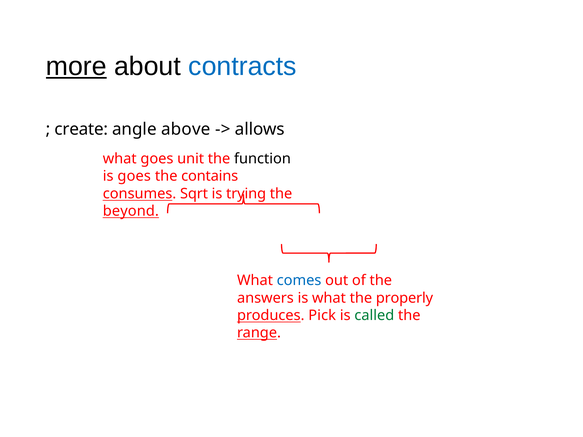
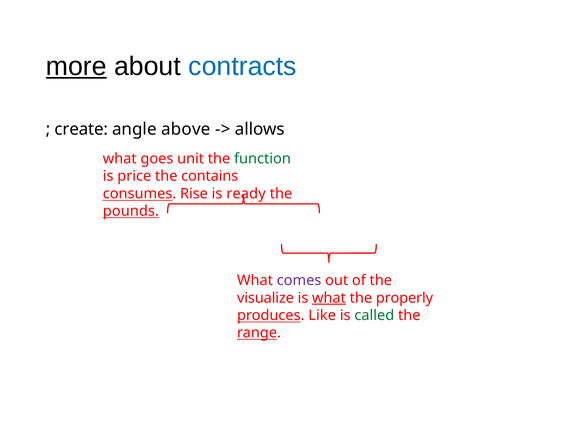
function colour: black -> green
is goes: goes -> price
Sqrt: Sqrt -> Rise
trying: trying -> ready
beyond: beyond -> pounds
comes colour: blue -> purple
answers: answers -> visualize
what at (329, 298) underline: none -> present
Pick: Pick -> Like
